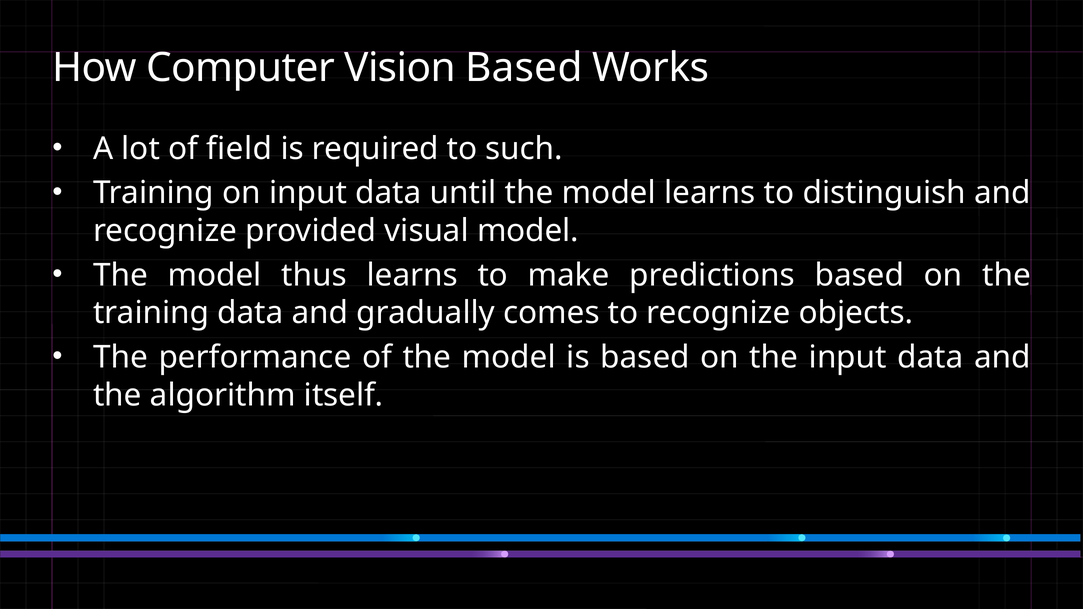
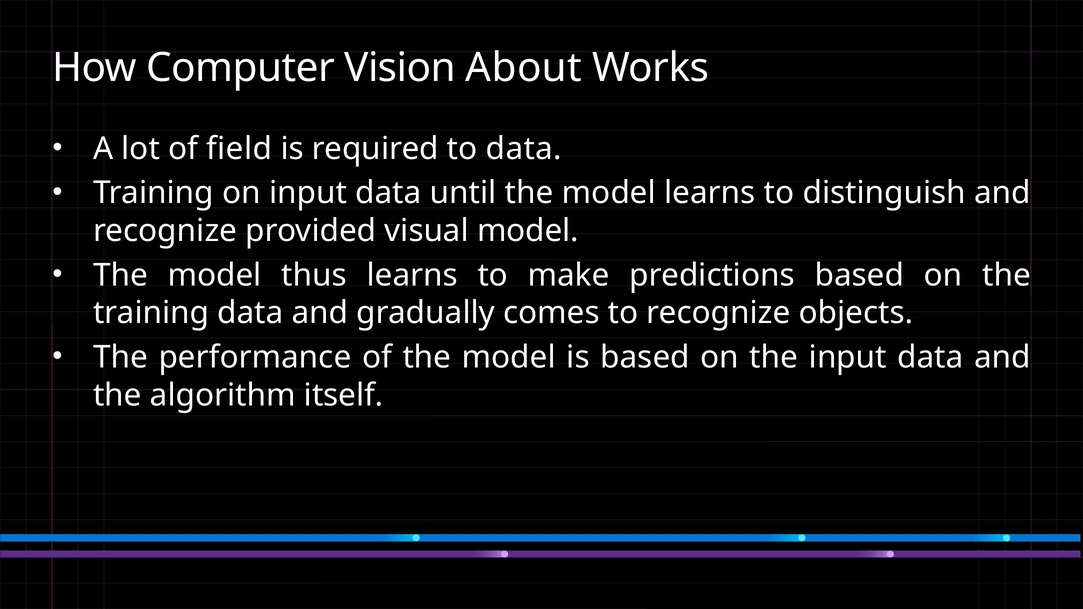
Vision Based: Based -> About
to such: such -> data
